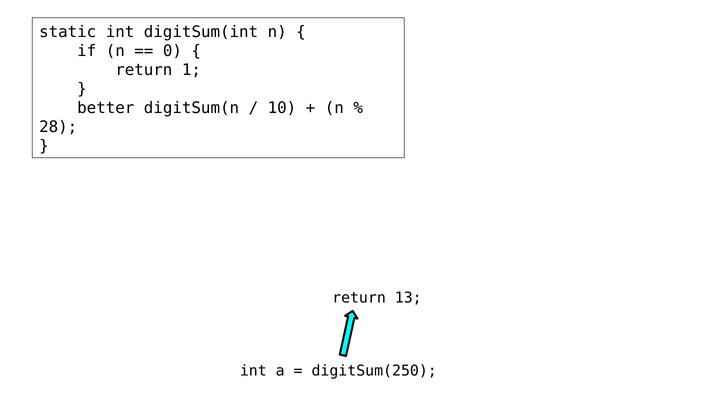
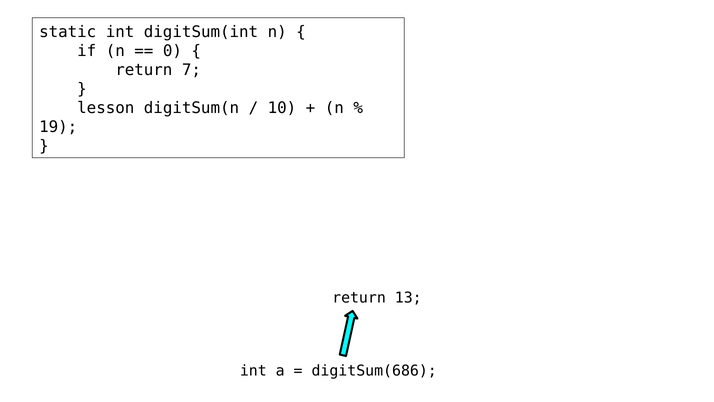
1: 1 -> 7
better: better -> lesson
28: 28 -> 19
digitSum(250: digitSum(250 -> digitSum(686
